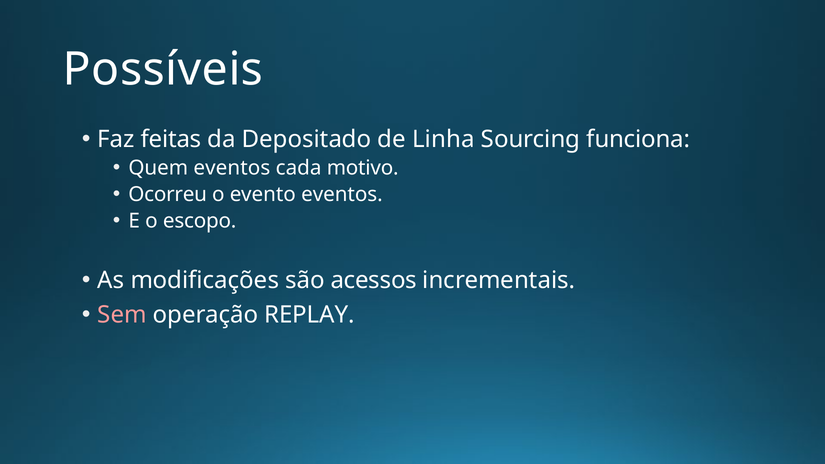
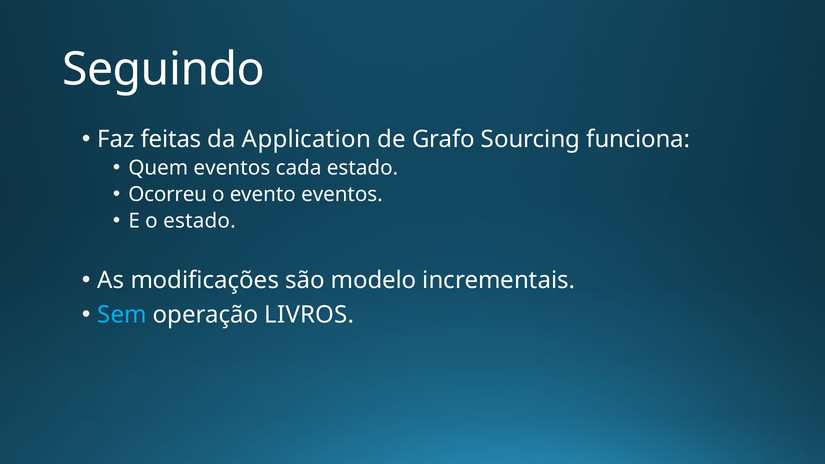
Possíveis: Possíveis -> Seguindo
Depositado: Depositado -> Application
Linha: Linha -> Grafo
cada motivo: motivo -> estado
o escopo: escopo -> estado
acessos: acessos -> modelo
Sem colour: pink -> light blue
REPLAY: REPLAY -> LIVROS
